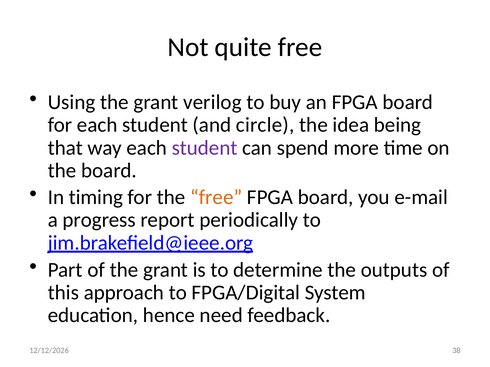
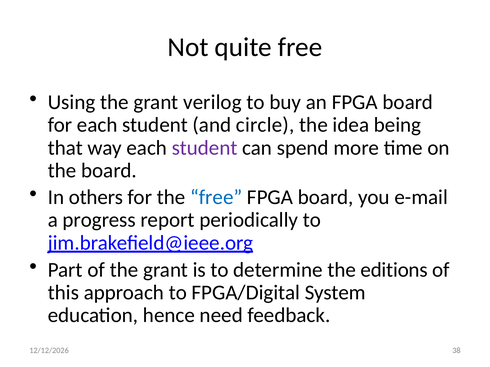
timing: timing -> others
free at (216, 197) colour: orange -> blue
outputs: outputs -> editions
